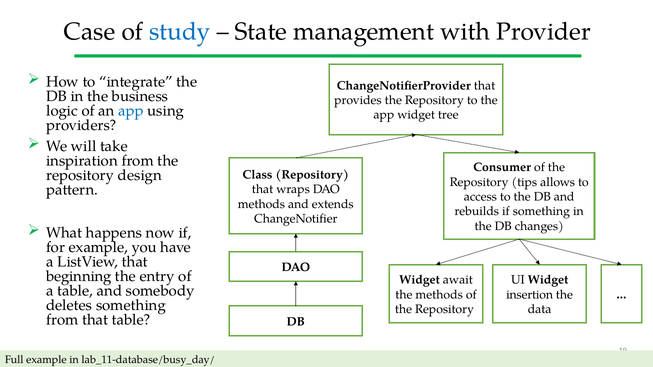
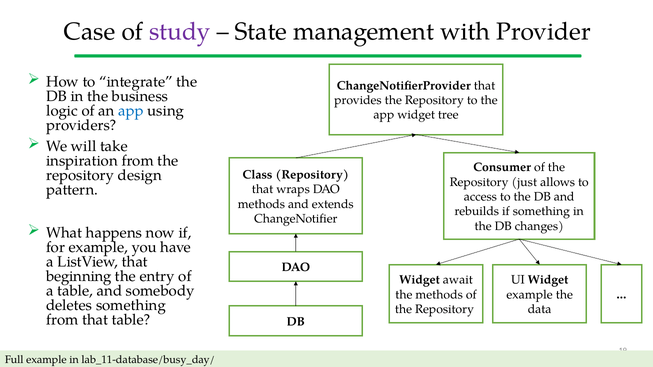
study colour: blue -> purple
tips: tips -> just
insertion at (530, 295): insertion -> example
